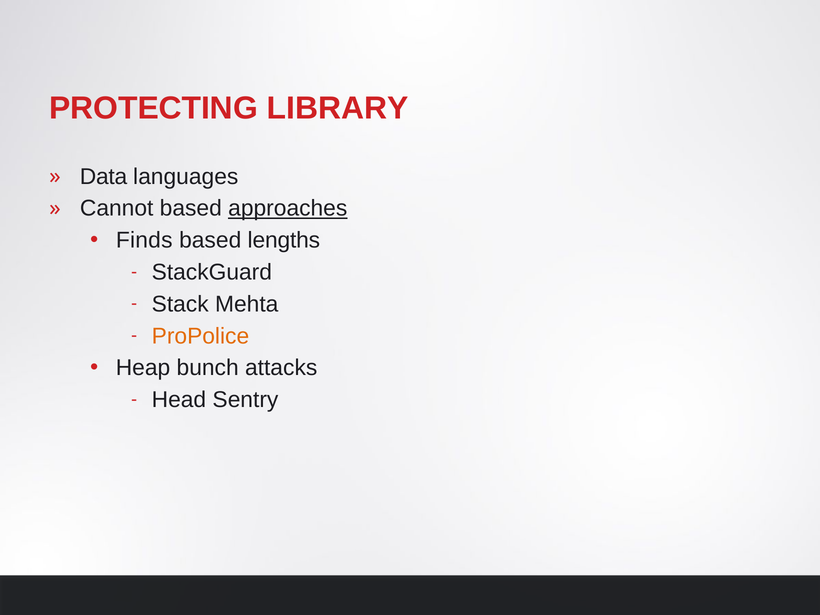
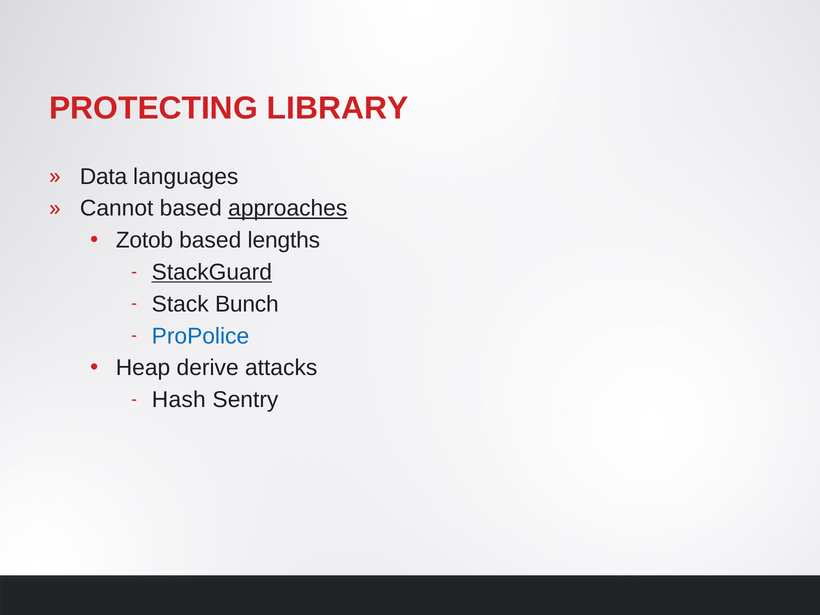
Finds: Finds -> Zotob
StackGuard underline: none -> present
Mehta: Mehta -> Bunch
ProPolice colour: orange -> blue
bunch: bunch -> derive
Head: Head -> Hash
